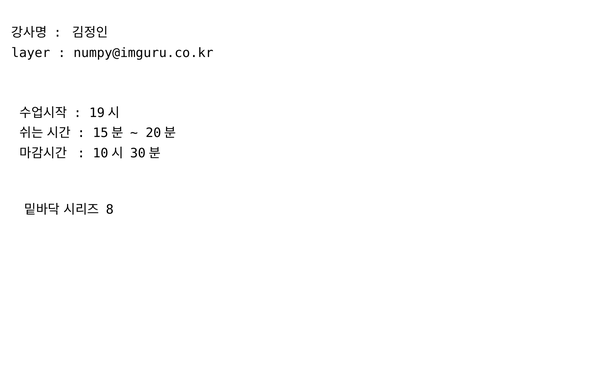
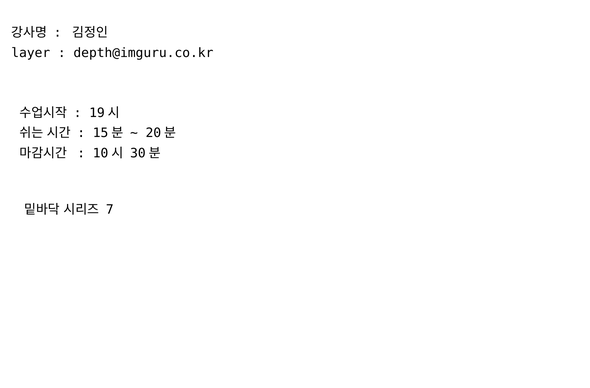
numpy@imguru.co.kr: numpy@imguru.co.kr -> depth@imguru.co.kr
8: 8 -> 7
